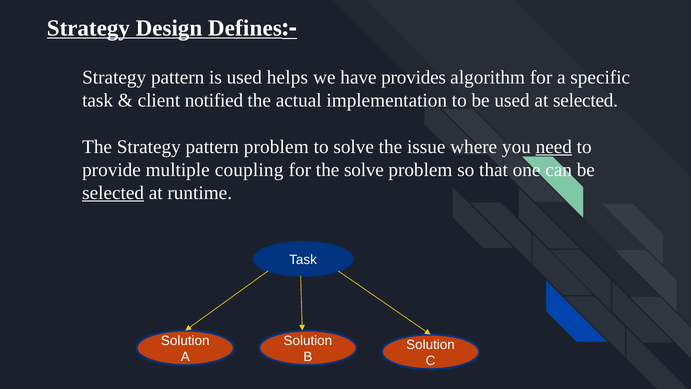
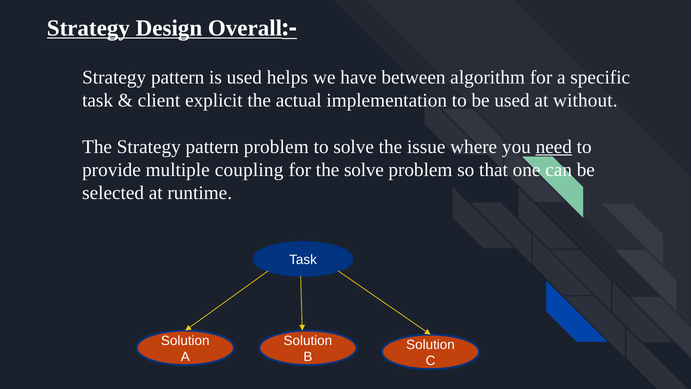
Defines: Defines -> Overall
provides: provides -> between
notified: notified -> explicit
at selected: selected -> without
selected at (113, 193) underline: present -> none
